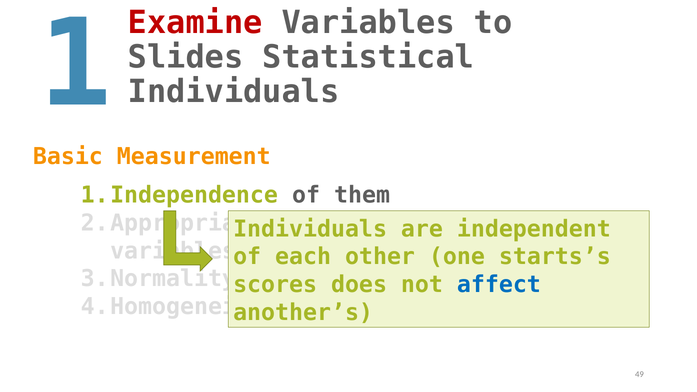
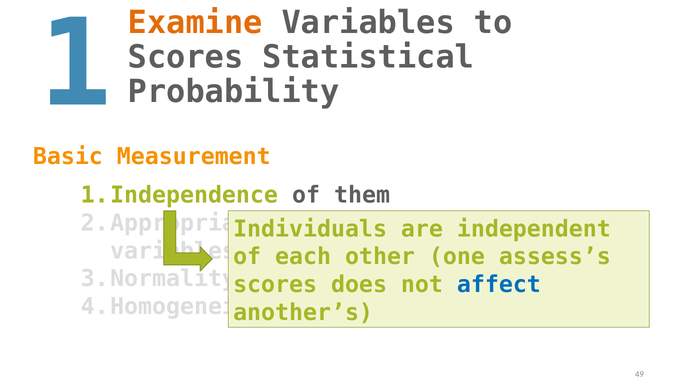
Examine colour: red -> orange
Slides at (186, 57): Slides -> Scores
Individuals at (234, 92): Individuals -> Probability
starts’s: starts’s -> assess’s
